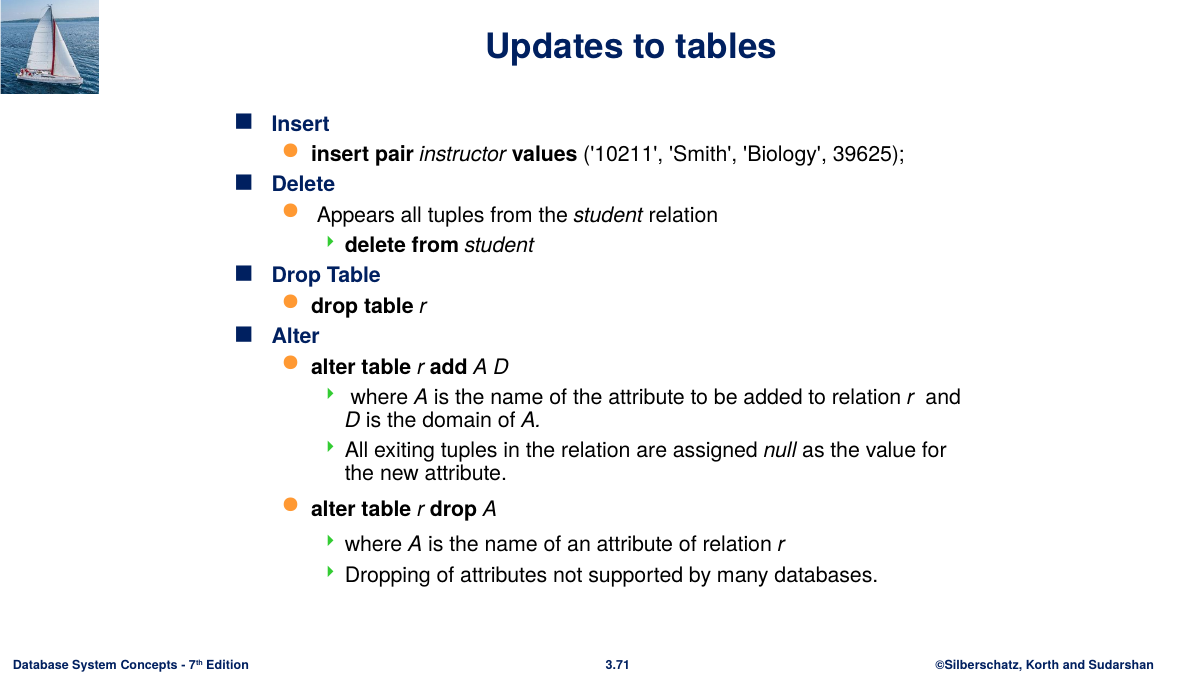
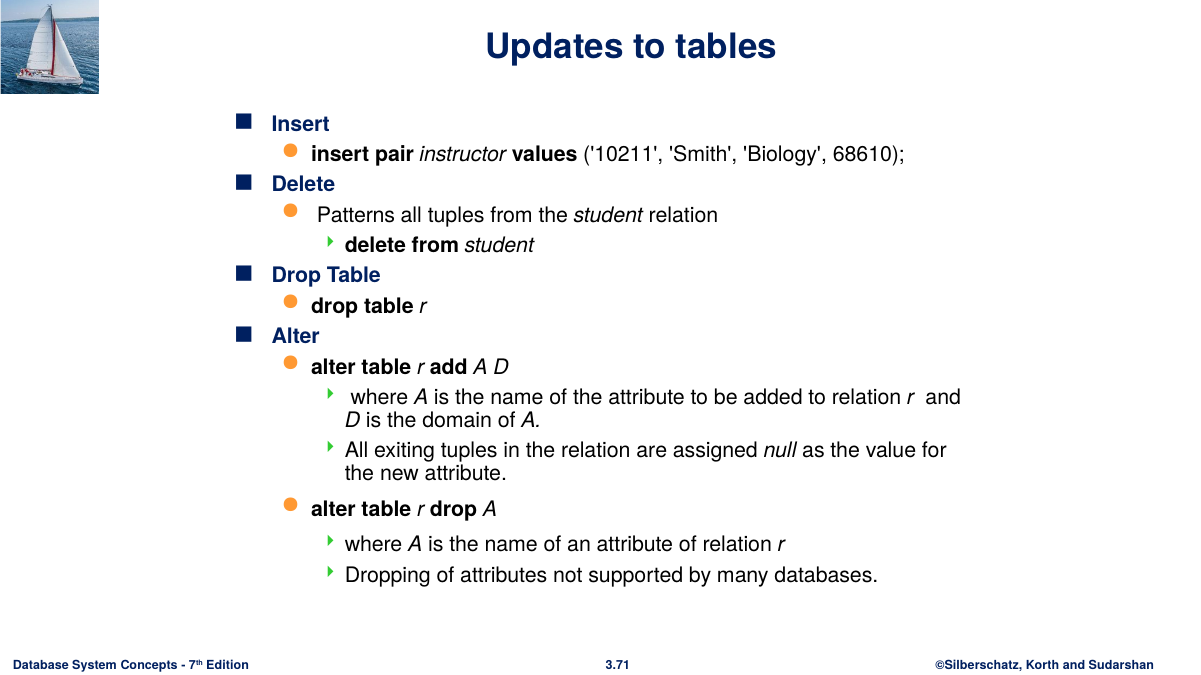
39625: 39625 -> 68610
Appears: Appears -> Patterns
